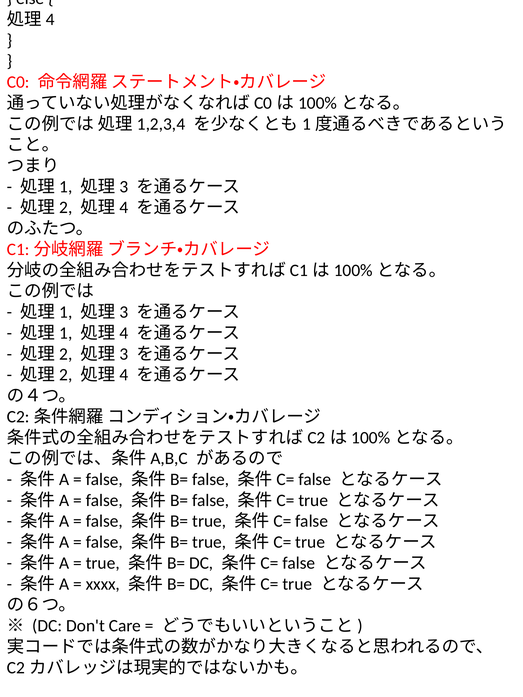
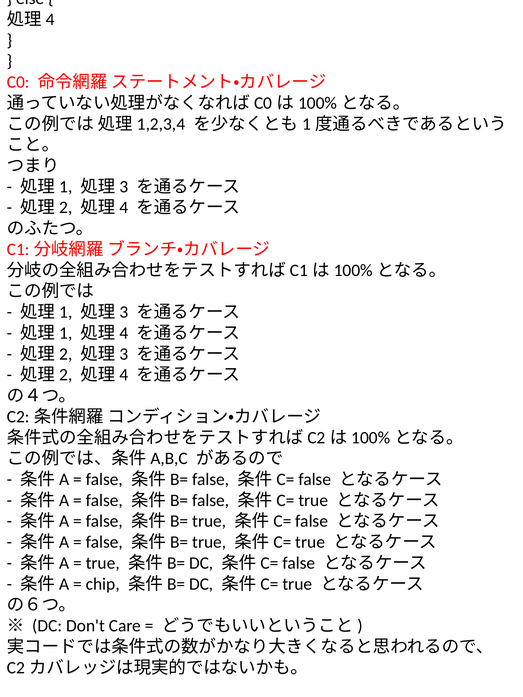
xxxx: xxxx -> chip
